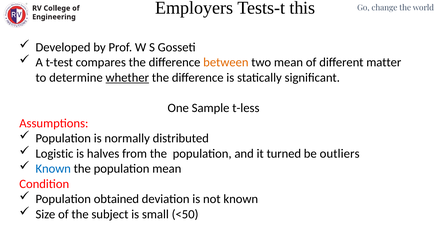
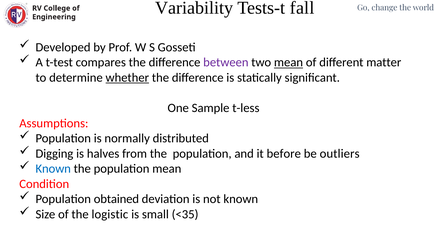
Employers: Employers -> Variability
this: this -> fall
between colour: orange -> purple
mean at (289, 62) underline: none -> present
Logistic: Logistic -> Digging
turned: turned -> before
subject: subject -> logistic
<50: <50 -> <35
